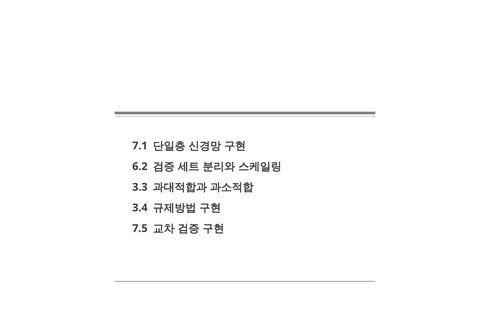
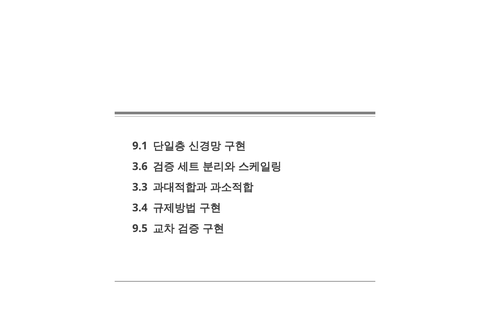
7.1: 7.1 -> 9.1
6.2: 6.2 -> 3.6
7.5: 7.5 -> 9.5
